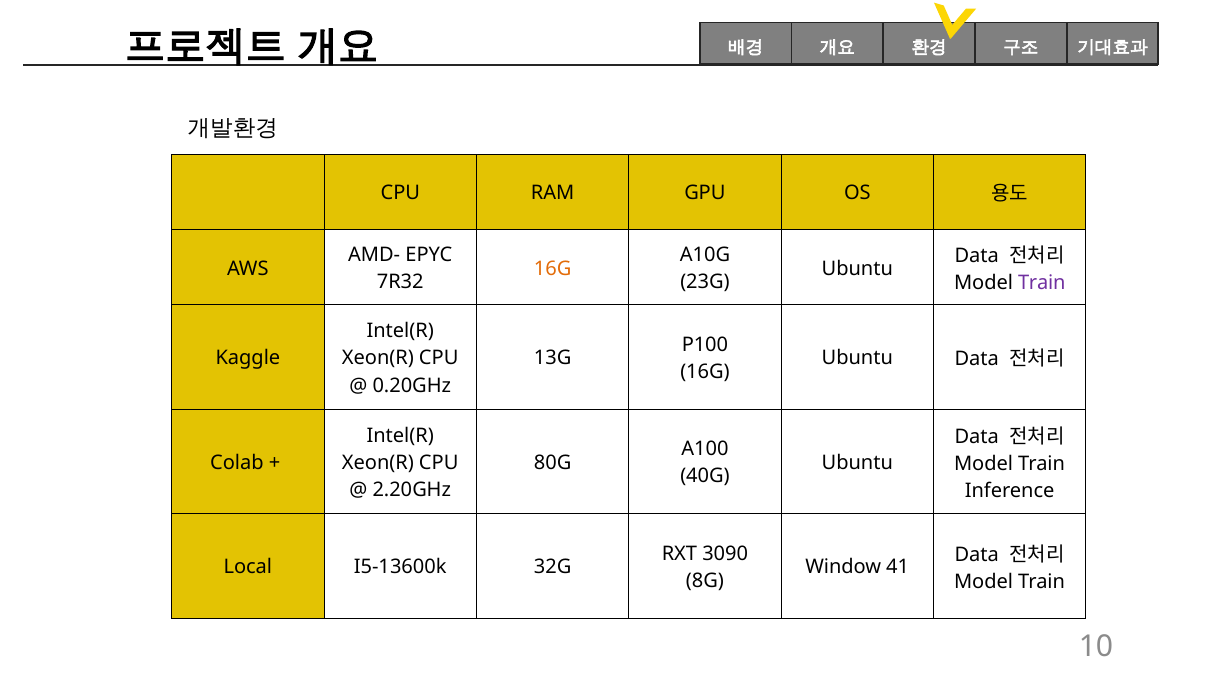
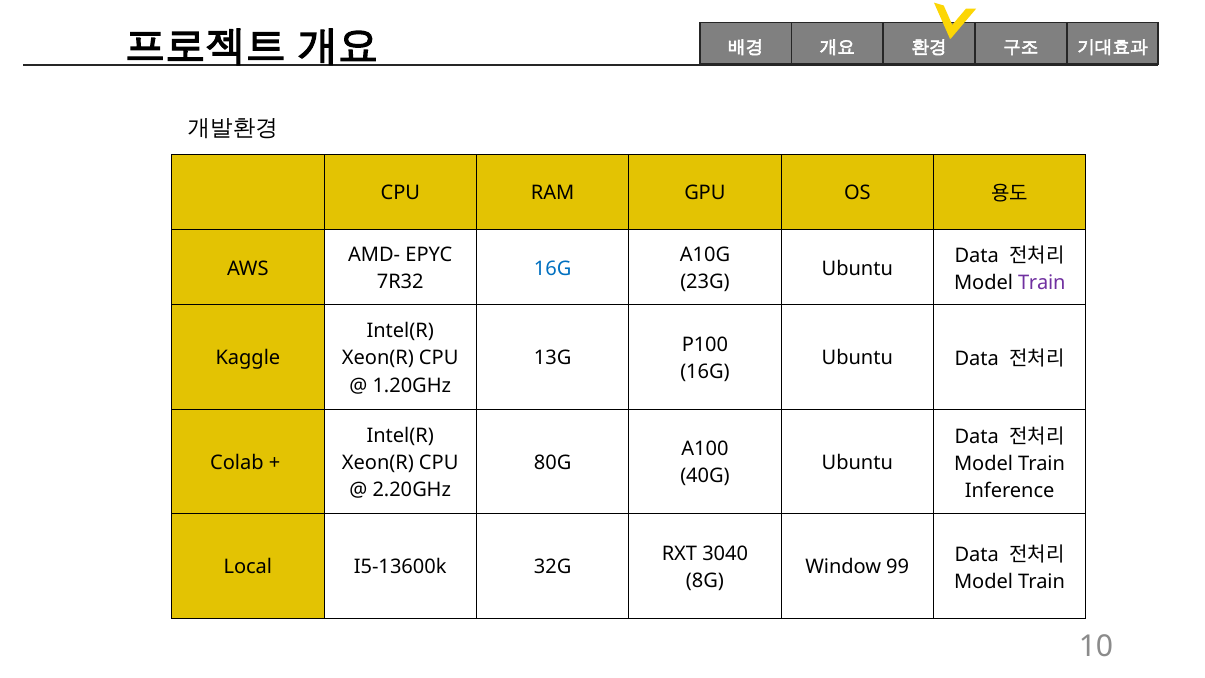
16G at (553, 268) colour: orange -> blue
0.20GHz: 0.20GHz -> 1.20GHz
3090: 3090 -> 3040
41: 41 -> 99
